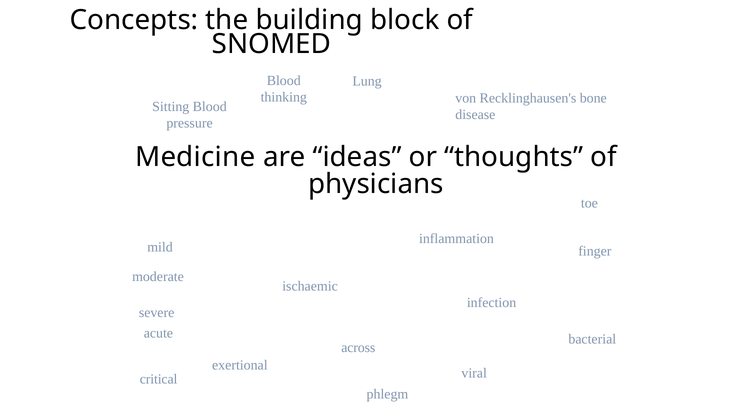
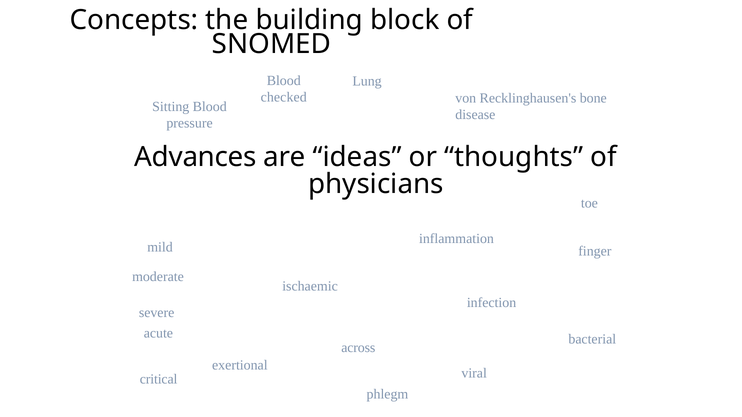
thinking: thinking -> checked
Medicine: Medicine -> Advances
